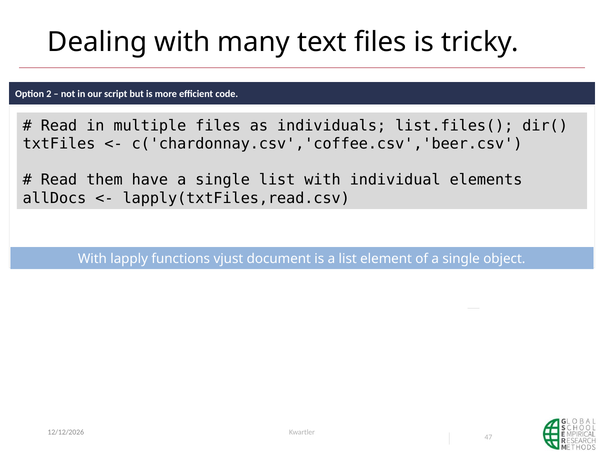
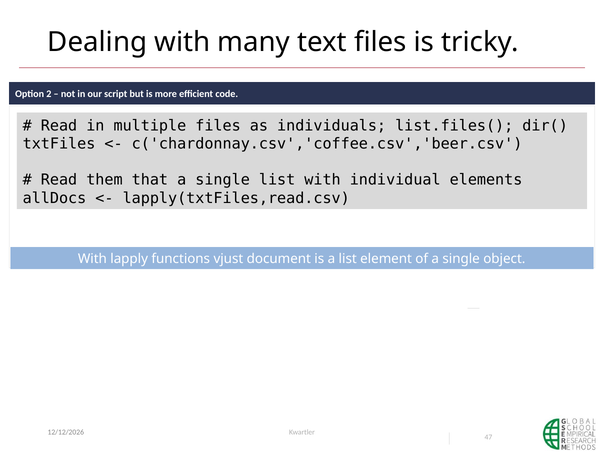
have: have -> that
